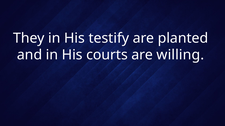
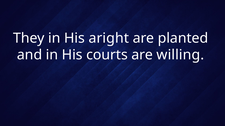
testify: testify -> aright
